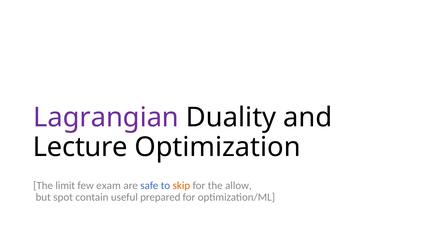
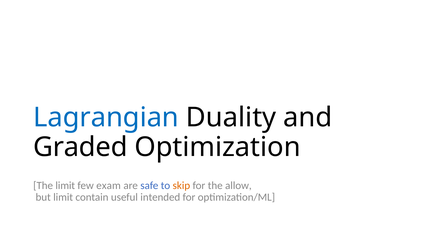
Lagrangian colour: purple -> blue
Lecture: Lecture -> Graded
but spot: spot -> limit
prepared: prepared -> intended
